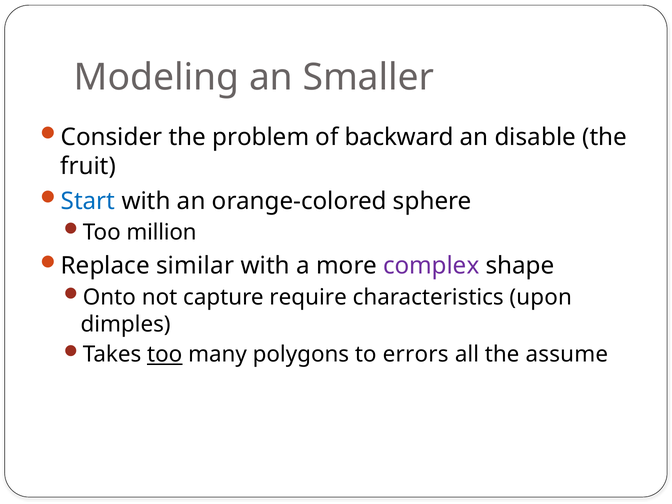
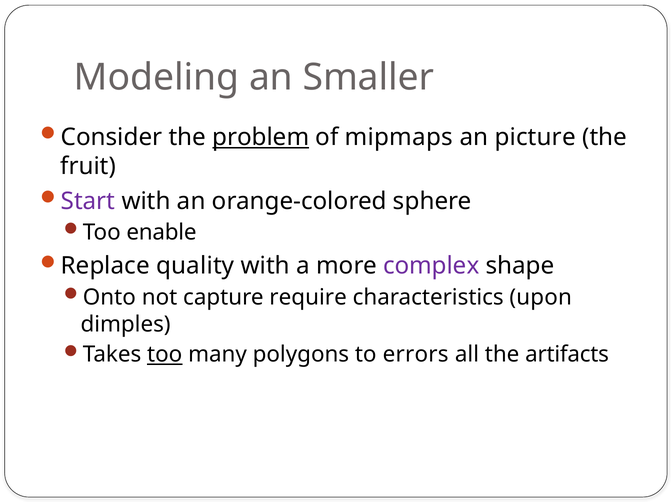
problem underline: none -> present
backward: backward -> mipmaps
disable: disable -> picture
Start colour: blue -> purple
million: million -> enable
similar: similar -> quality
assume: assume -> artifacts
